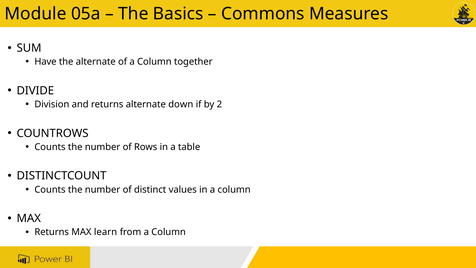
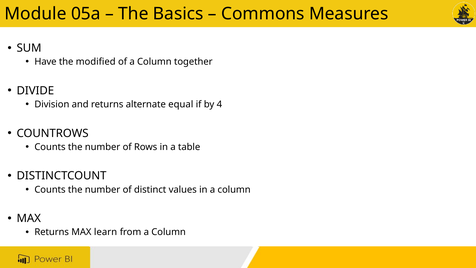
the alternate: alternate -> modified
down: down -> equal
2: 2 -> 4
